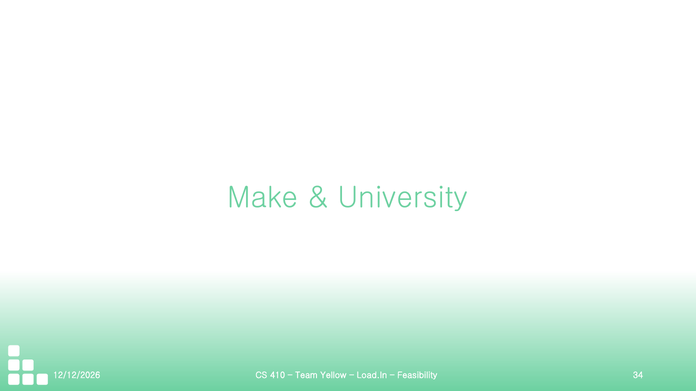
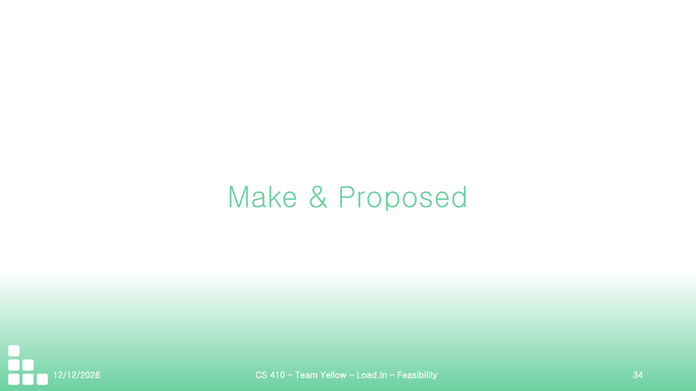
University: University -> Proposed
